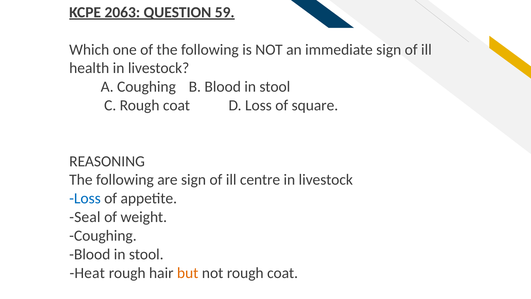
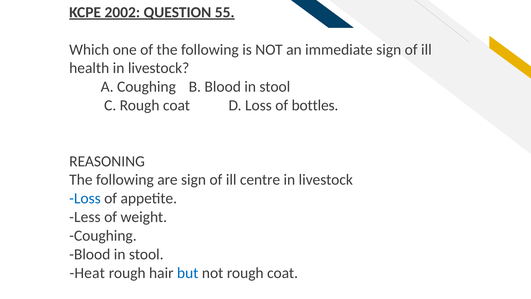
2063: 2063 -> 2002
59: 59 -> 55
square: square -> bottles
Seal: Seal -> Less
but colour: orange -> blue
